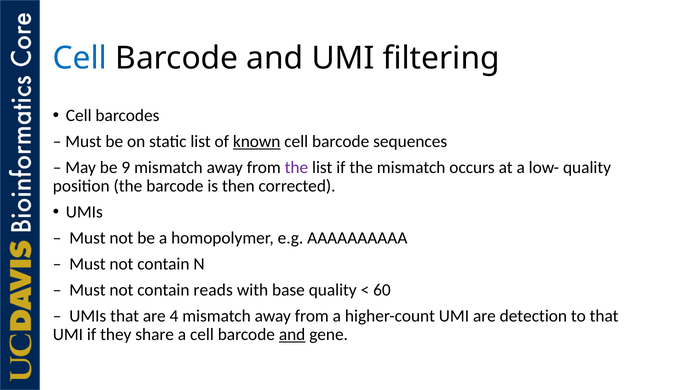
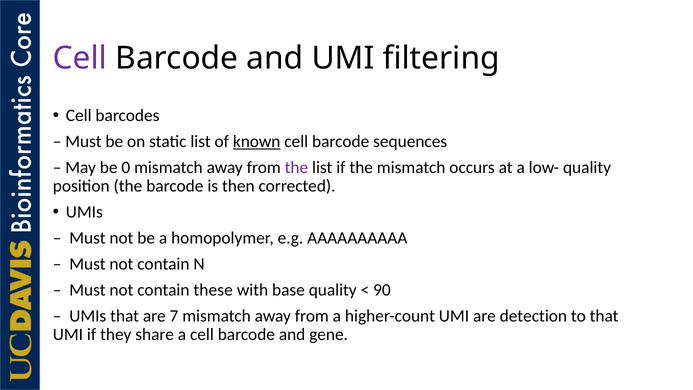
Cell at (80, 58) colour: blue -> purple
9: 9 -> 0
reads: reads -> these
60: 60 -> 90
4: 4 -> 7
and at (292, 335) underline: present -> none
